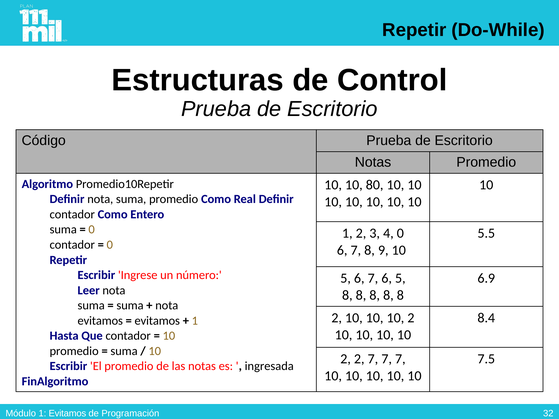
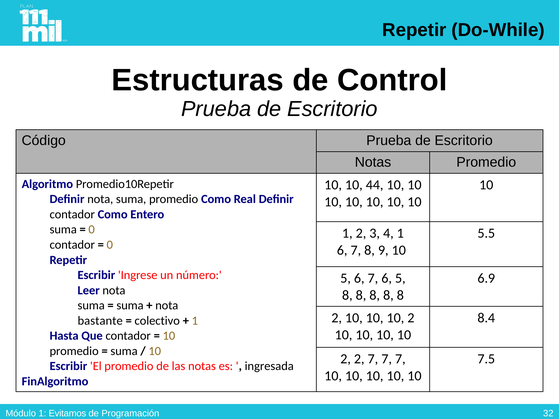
80: 80 -> 44
4 0: 0 -> 1
evitamos at (100, 321): evitamos -> bastante
evitamos at (157, 321): evitamos -> colectivo
